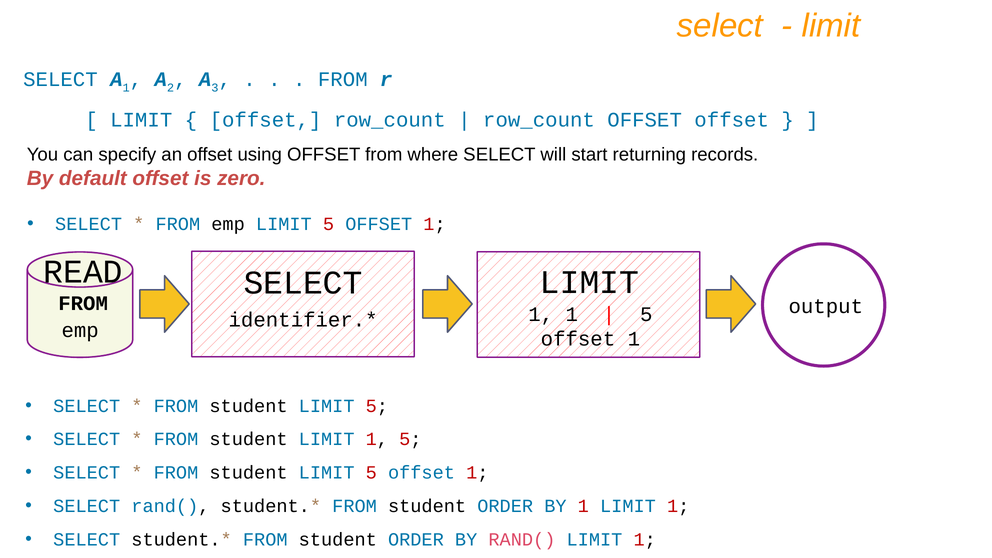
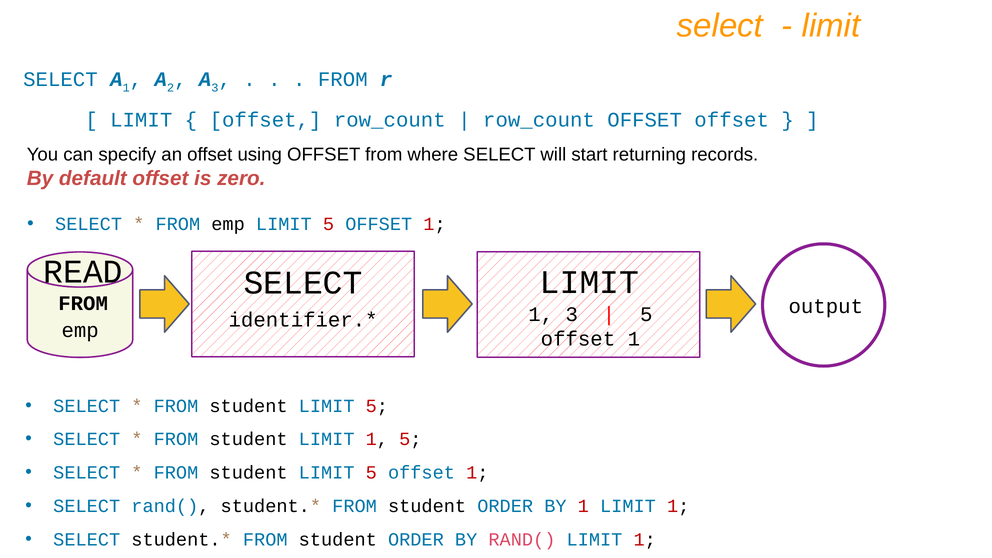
1 1: 1 -> 3
